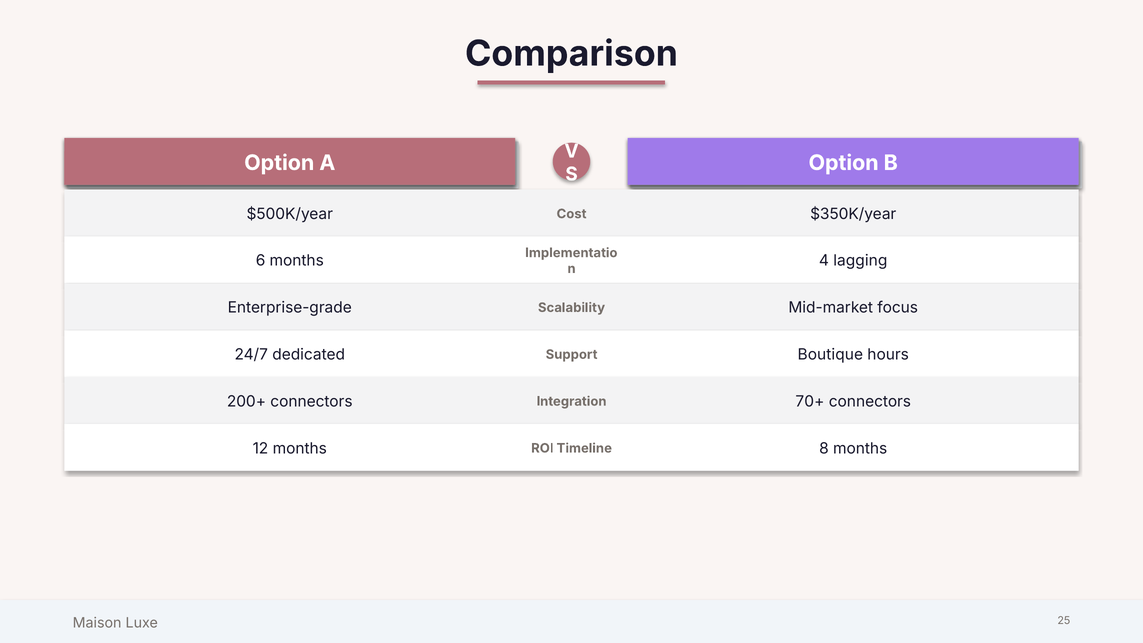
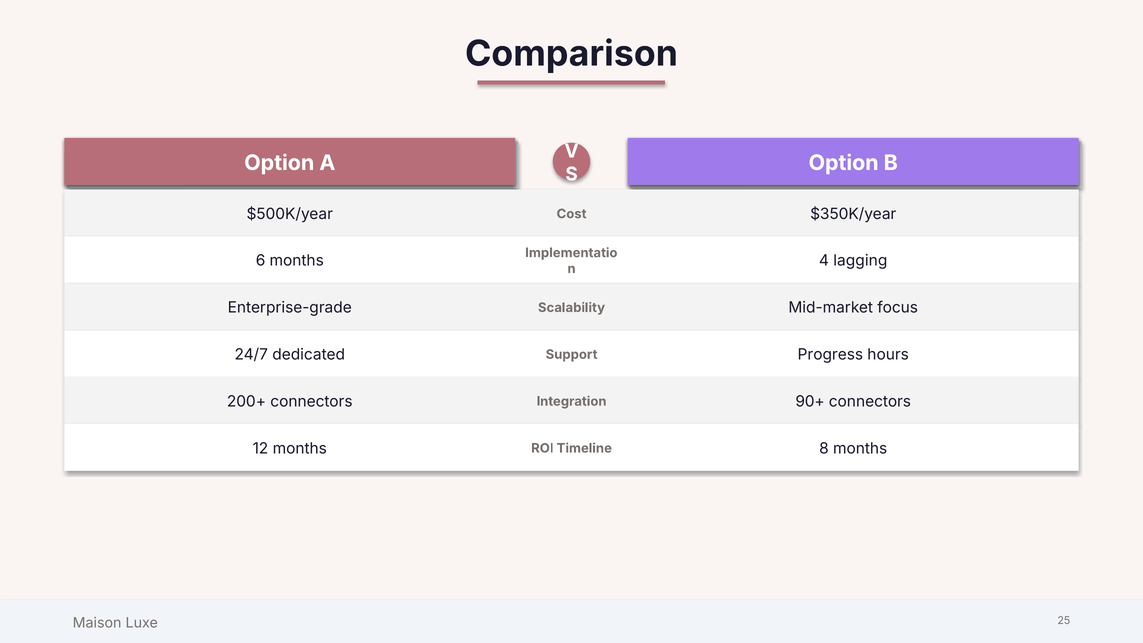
Boutique: Boutique -> Progress
70+: 70+ -> 90+
